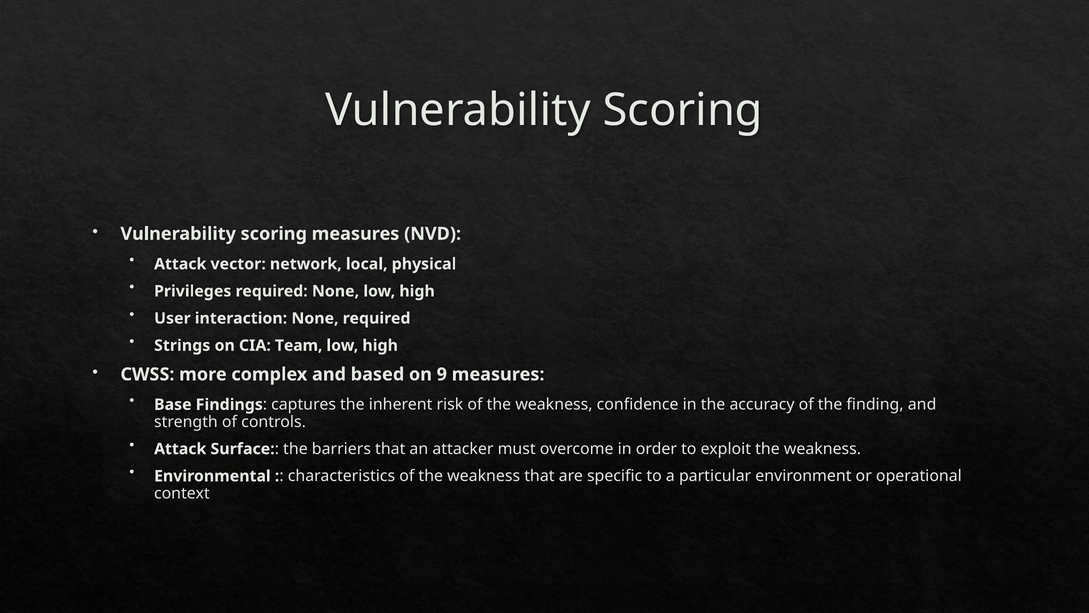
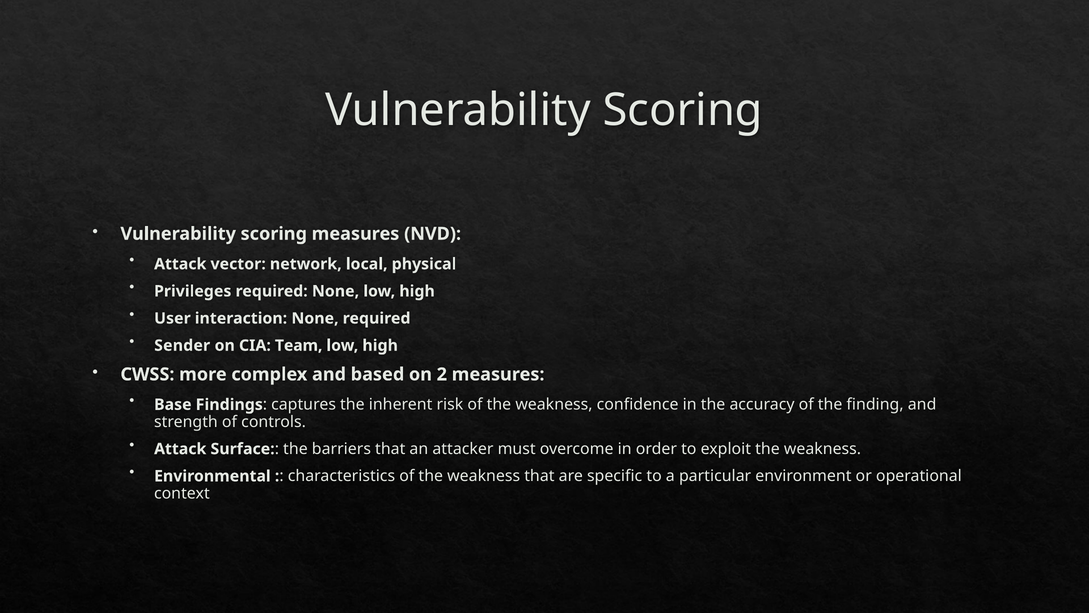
Strings: Strings -> Sender
9: 9 -> 2
